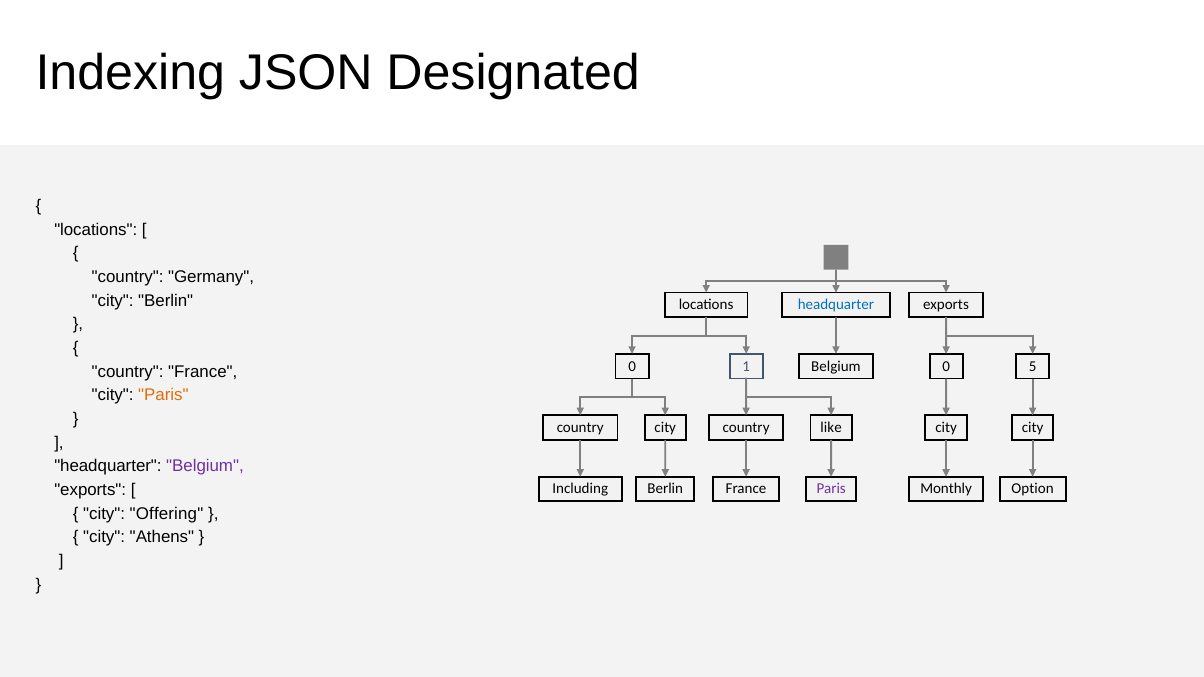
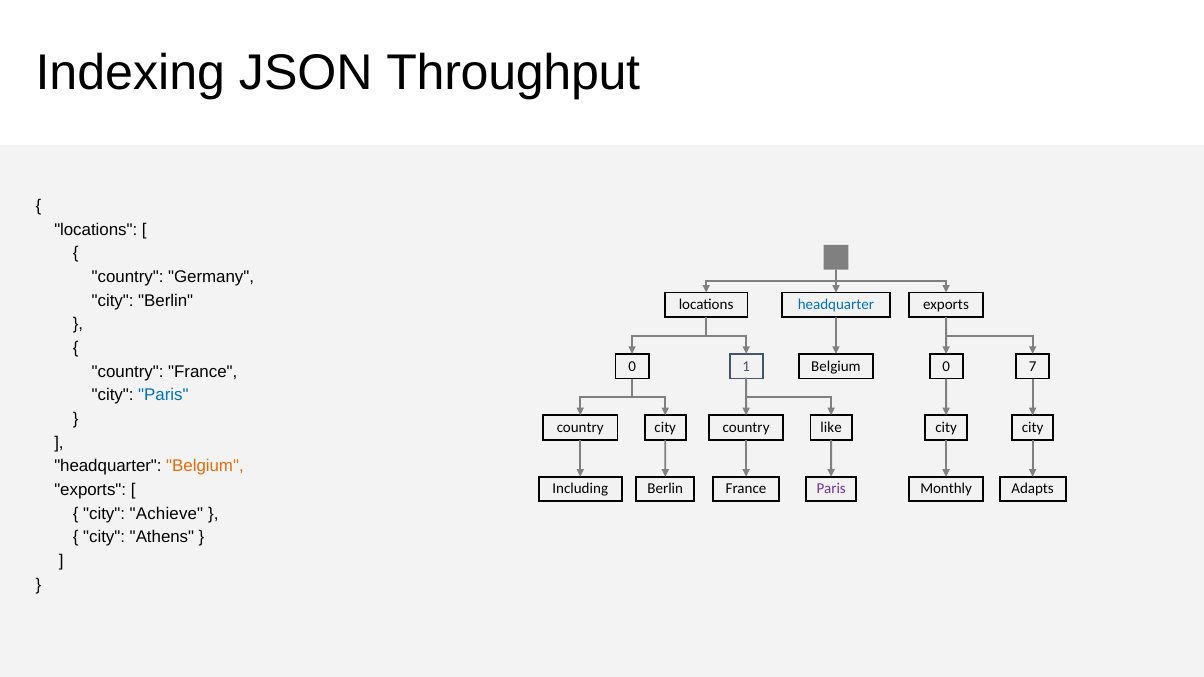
Designated: Designated -> Throughput
5: 5 -> 7
Paris at (163, 395) colour: orange -> blue
Belgium at (205, 466) colour: purple -> orange
Option: Option -> Adapts
Offering: Offering -> Achieve
